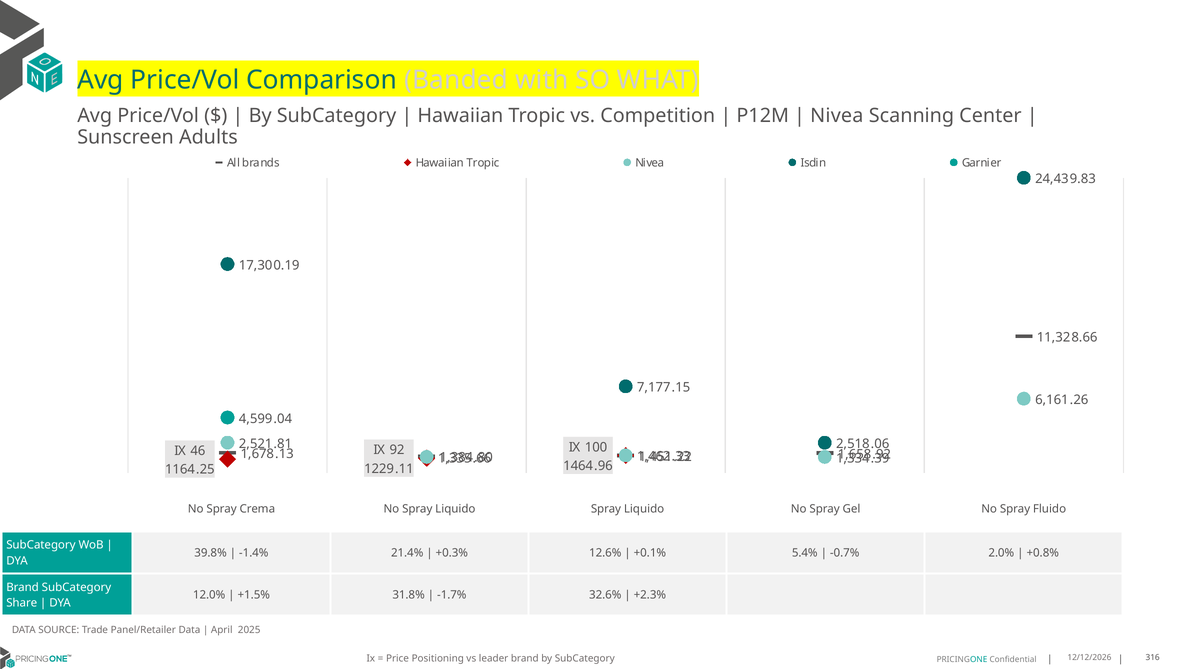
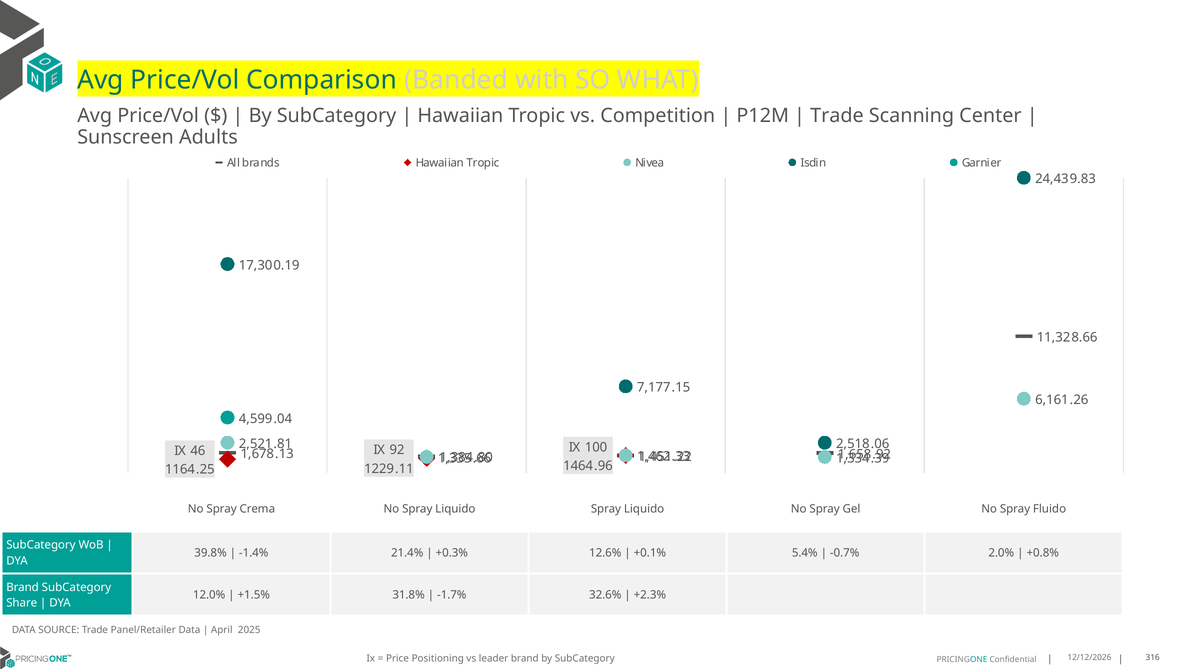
Nivea at (837, 116): Nivea -> Trade
